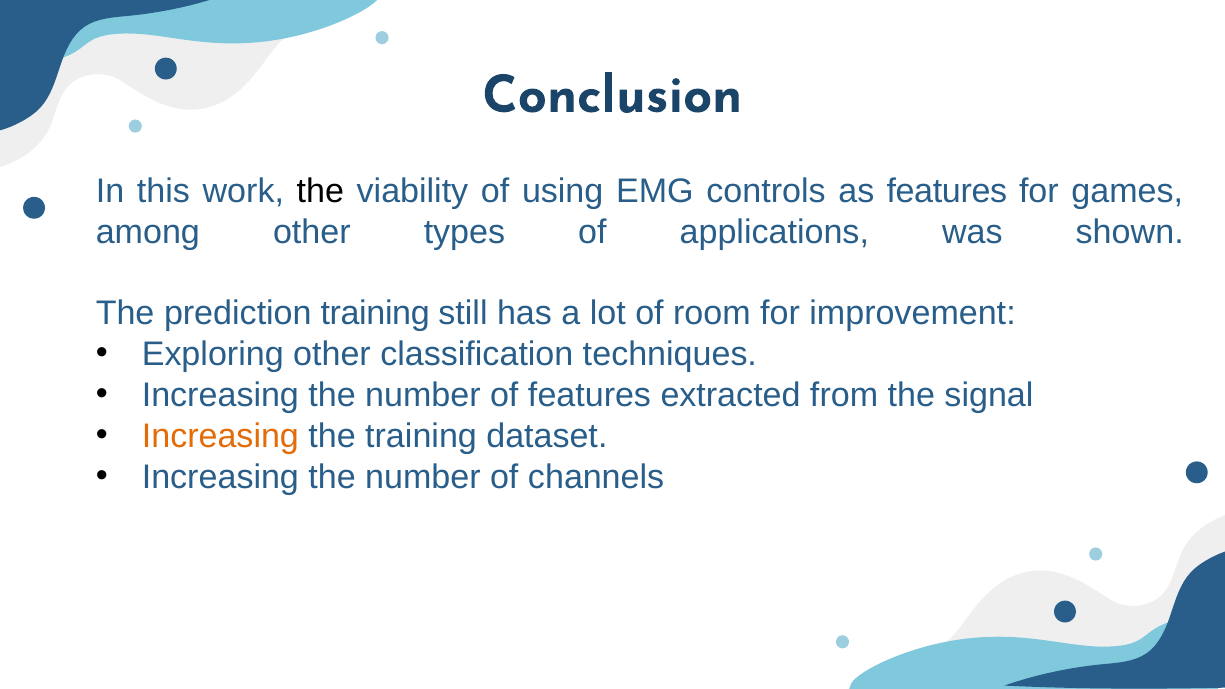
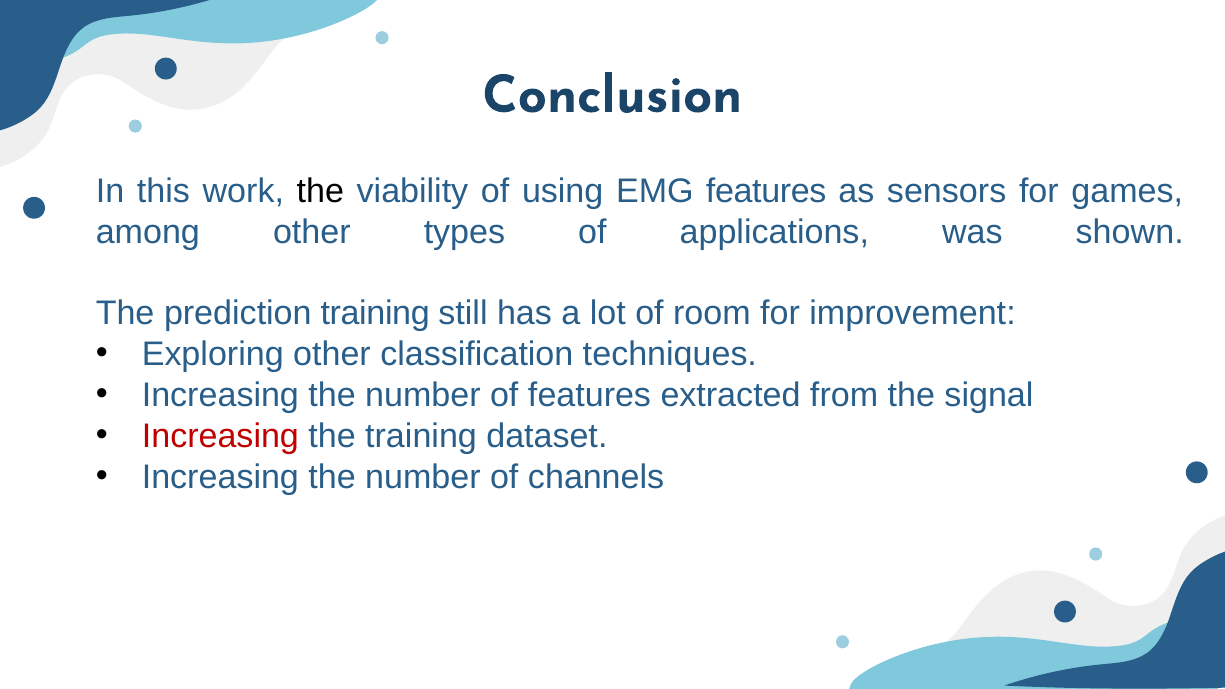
EMG controls: controls -> features
as features: features -> sensors
Increasing at (220, 436) colour: orange -> red
